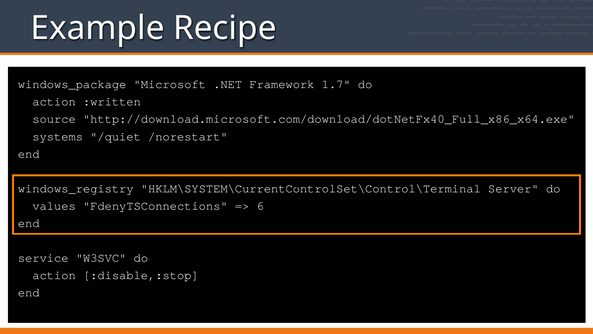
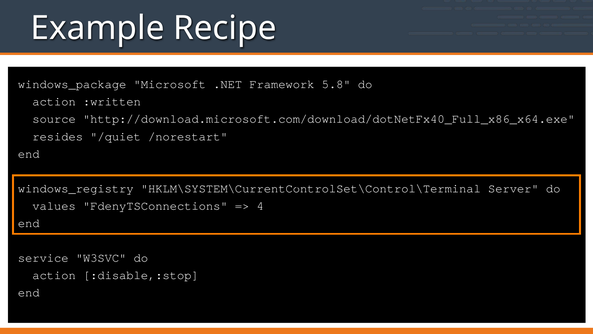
1.7: 1.7 -> 5.8
systems: systems -> resides
6: 6 -> 4
